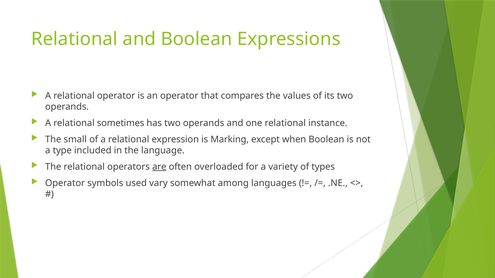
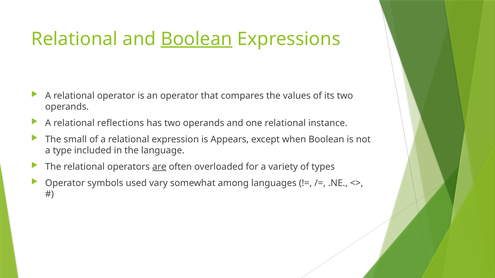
Boolean at (197, 39) underline: none -> present
sometimes: sometimes -> reflections
Marking: Marking -> Appears
